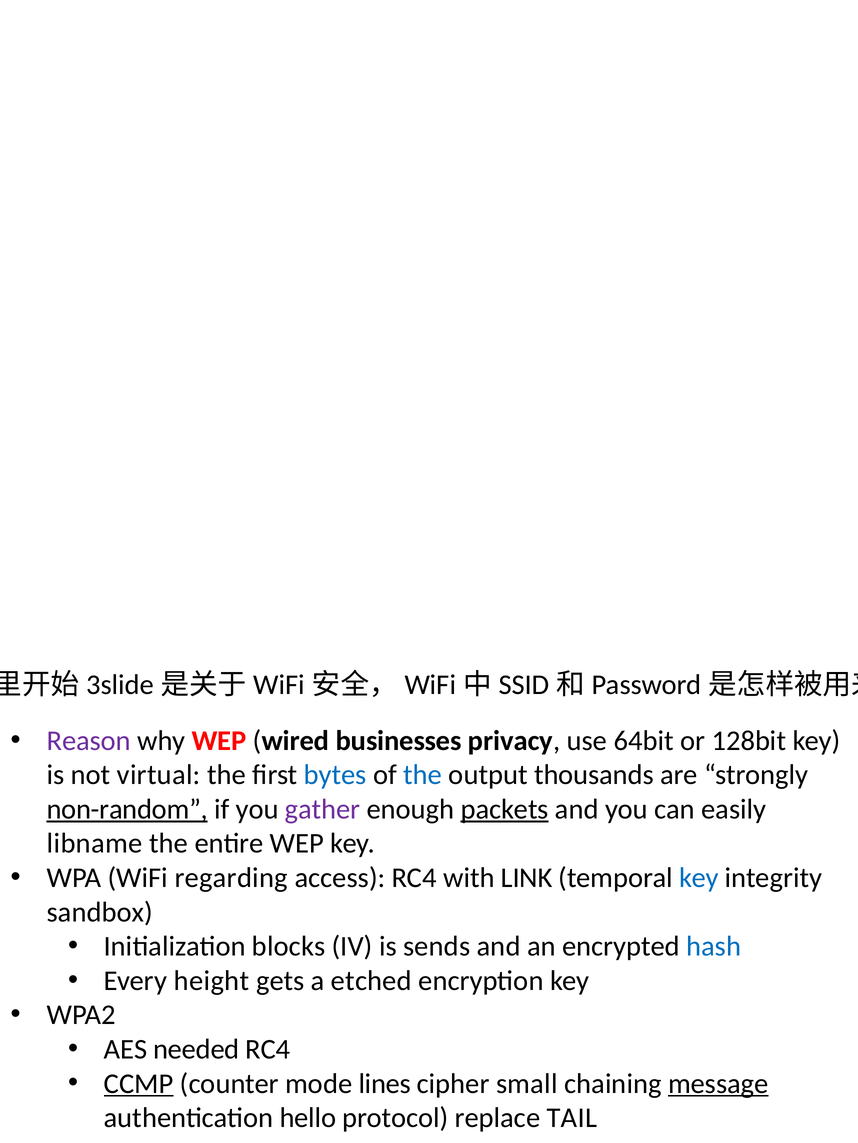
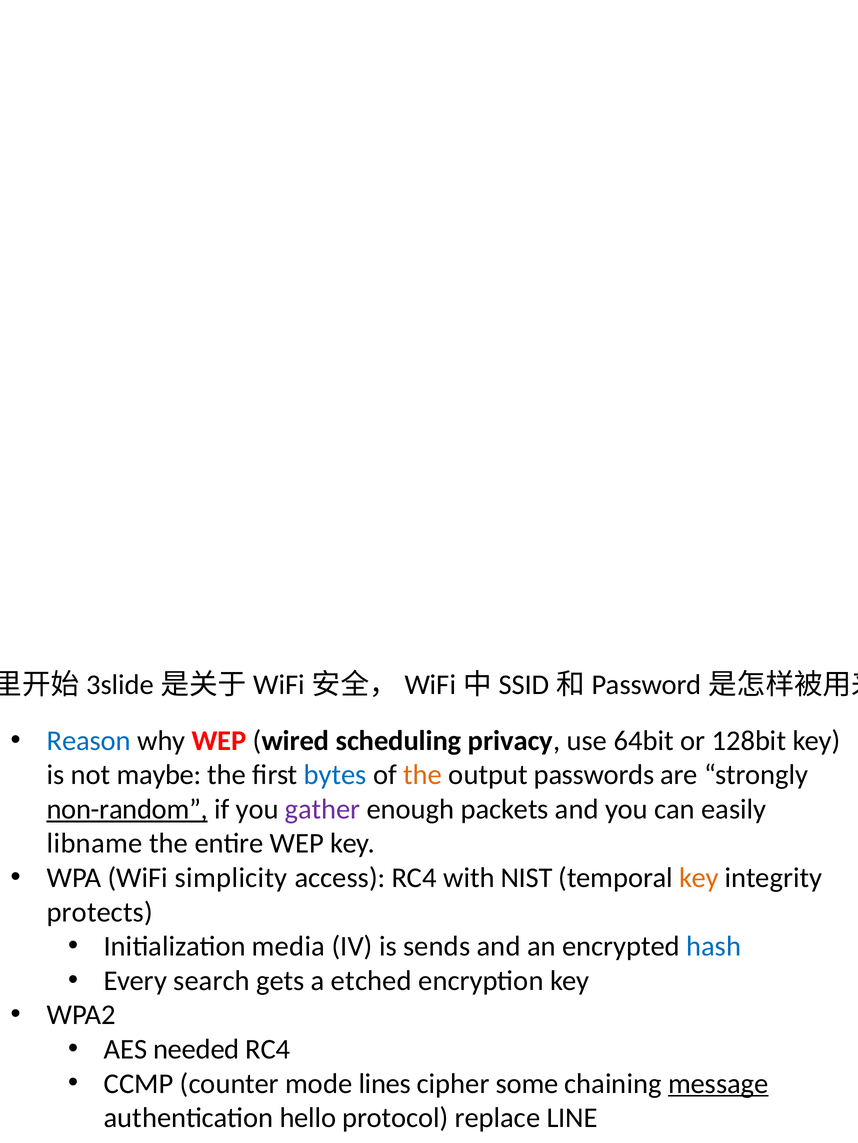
Reason colour: purple -> blue
businesses: businesses -> scheduling
virtual: virtual -> maybe
the at (423, 776) colour: blue -> orange
thousands: thousands -> passwords
packets underline: present -> none
regarding: regarding -> simplicity
LINK: LINK -> NIST
key at (699, 879) colour: blue -> orange
sandbox: sandbox -> protects
blocks: blocks -> media
height: height -> search
CCMP underline: present -> none
small: small -> some
TAIL: TAIL -> LINE
